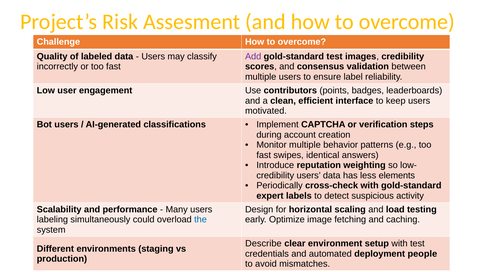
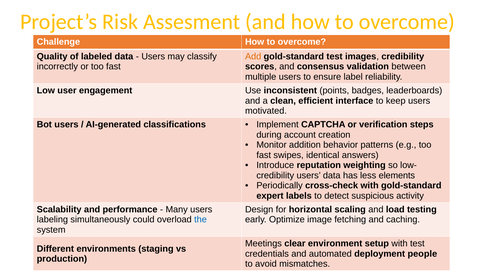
Add colour: purple -> orange
contributors: contributors -> inconsistent
Monitor multiple: multiple -> addition
Describe: Describe -> Meetings
